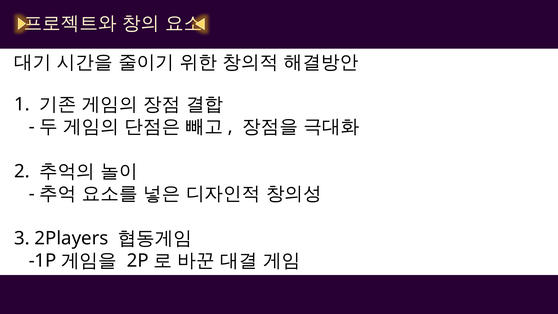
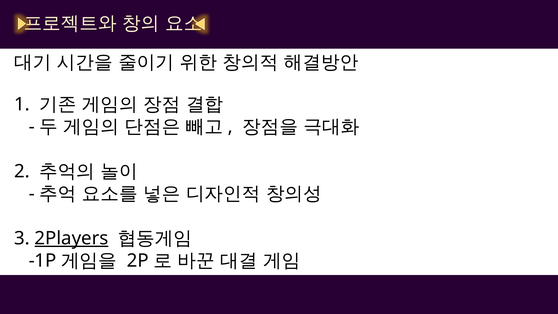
2Players underline: none -> present
